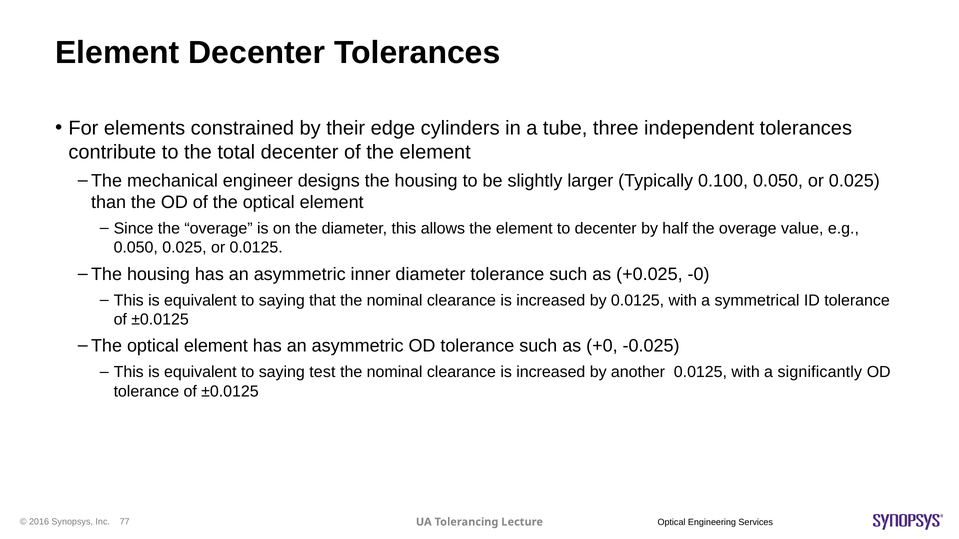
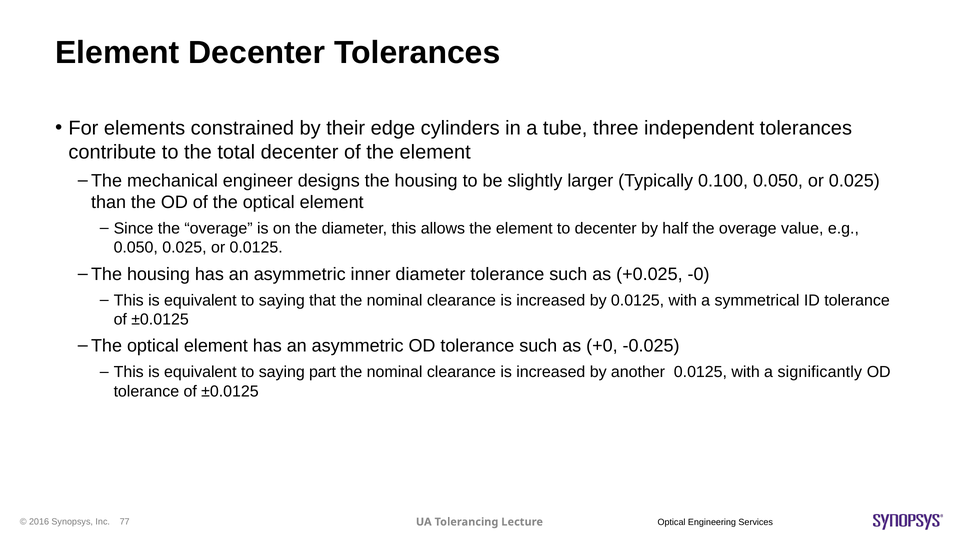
test: test -> part
